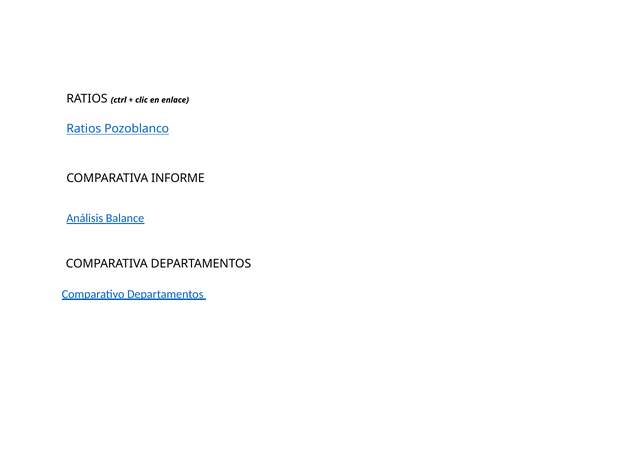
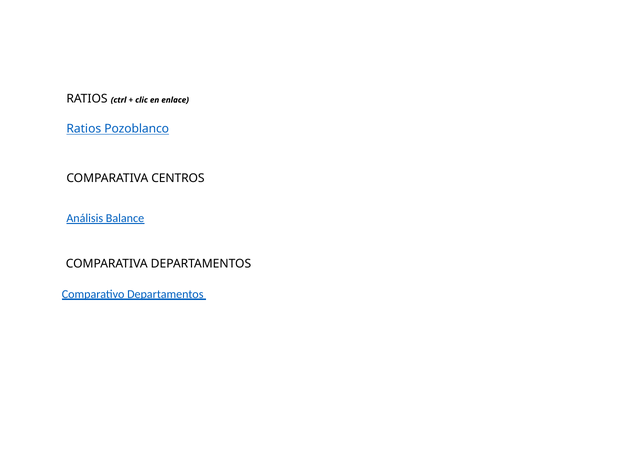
INFORME: INFORME -> CENTROS
